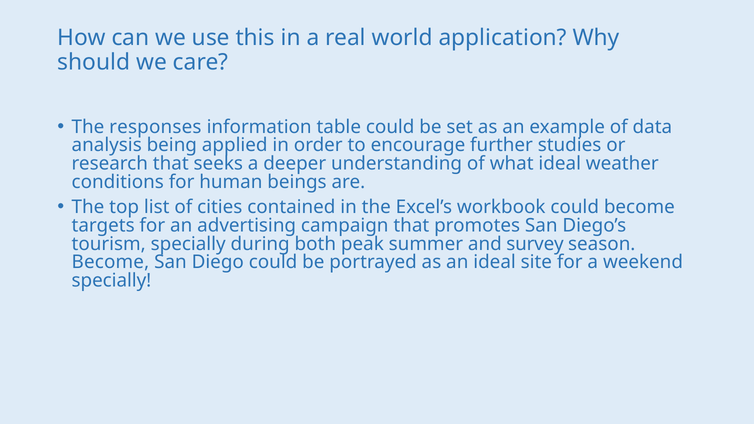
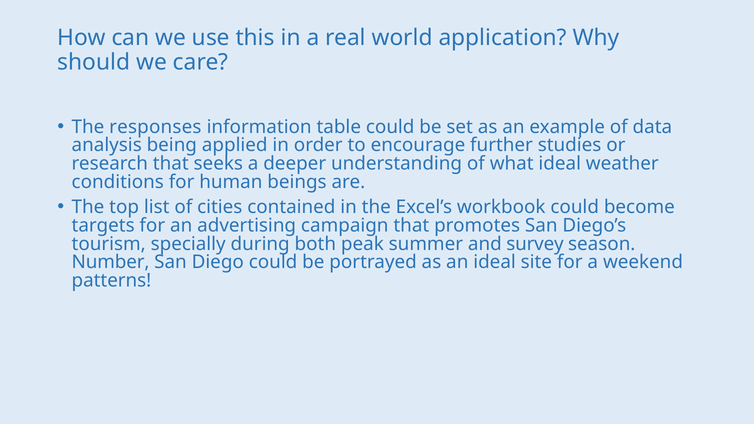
Become at (110, 262): Become -> Number
specially at (111, 281): specially -> patterns
